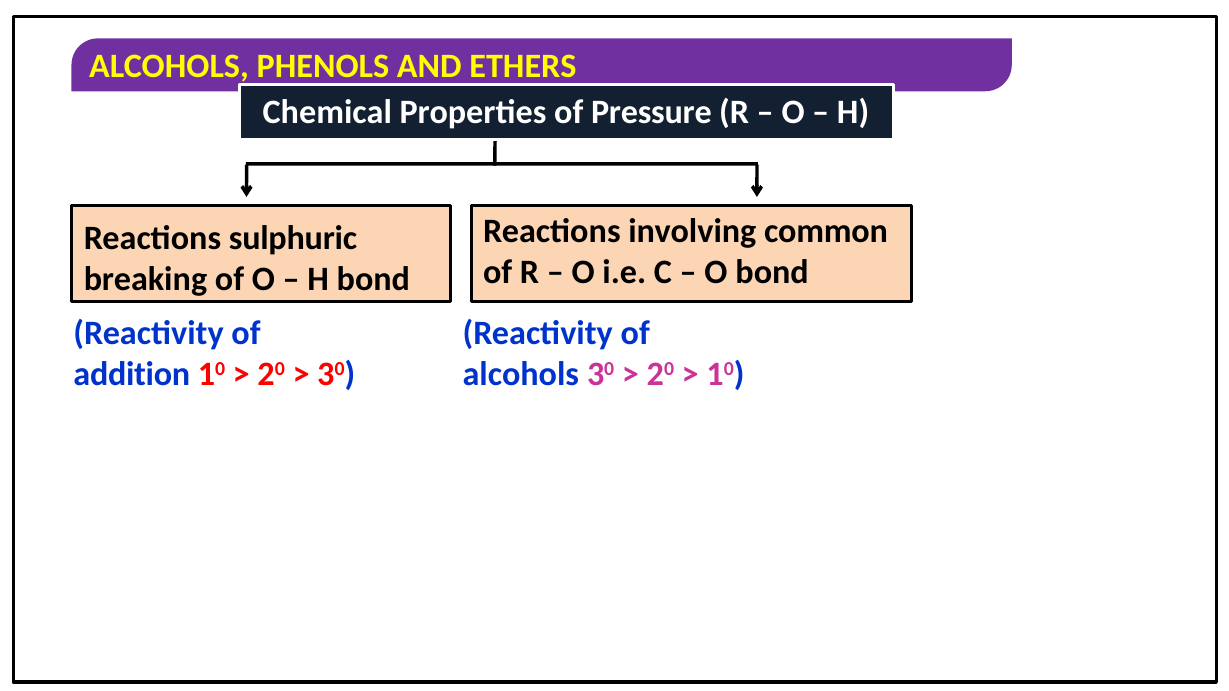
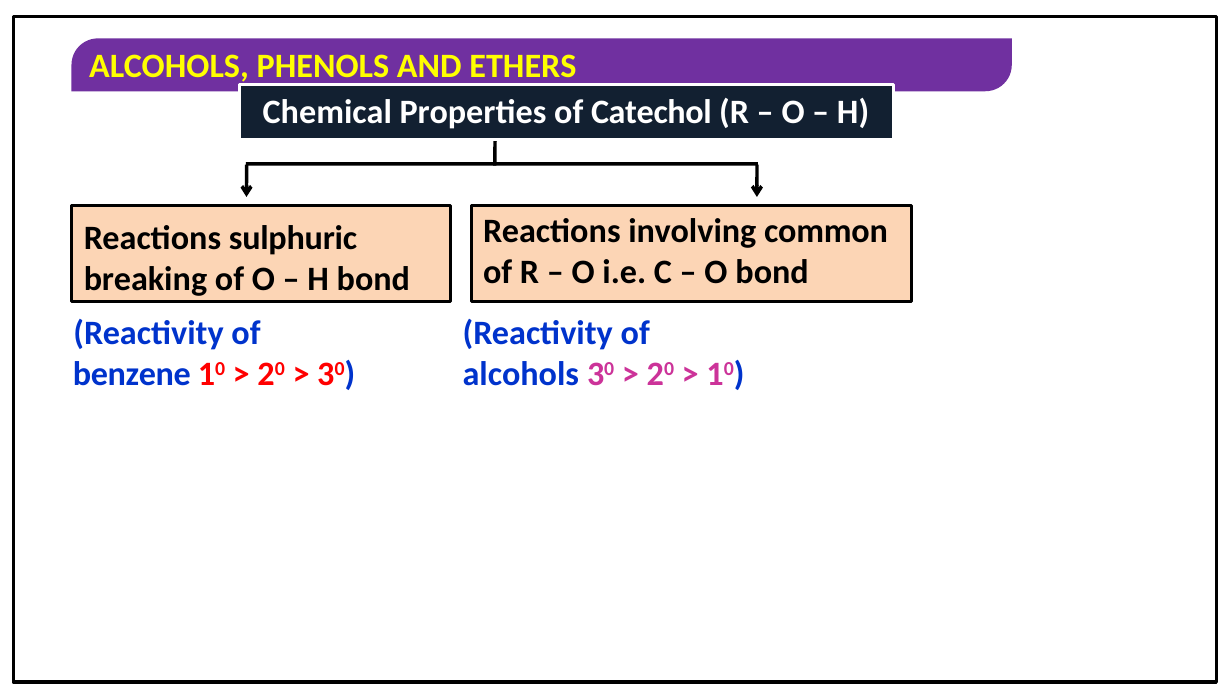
Pressure: Pressure -> Catechol
addition: addition -> benzene
